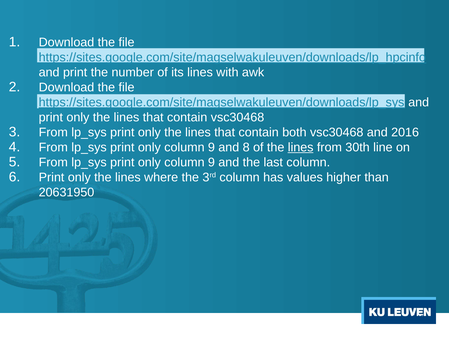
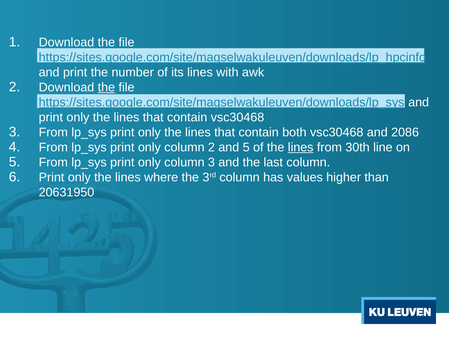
the at (106, 87) underline: none -> present
2016: 2016 -> 2086
9 at (211, 147): 9 -> 2
and 8: 8 -> 5
9 at (211, 162): 9 -> 3
